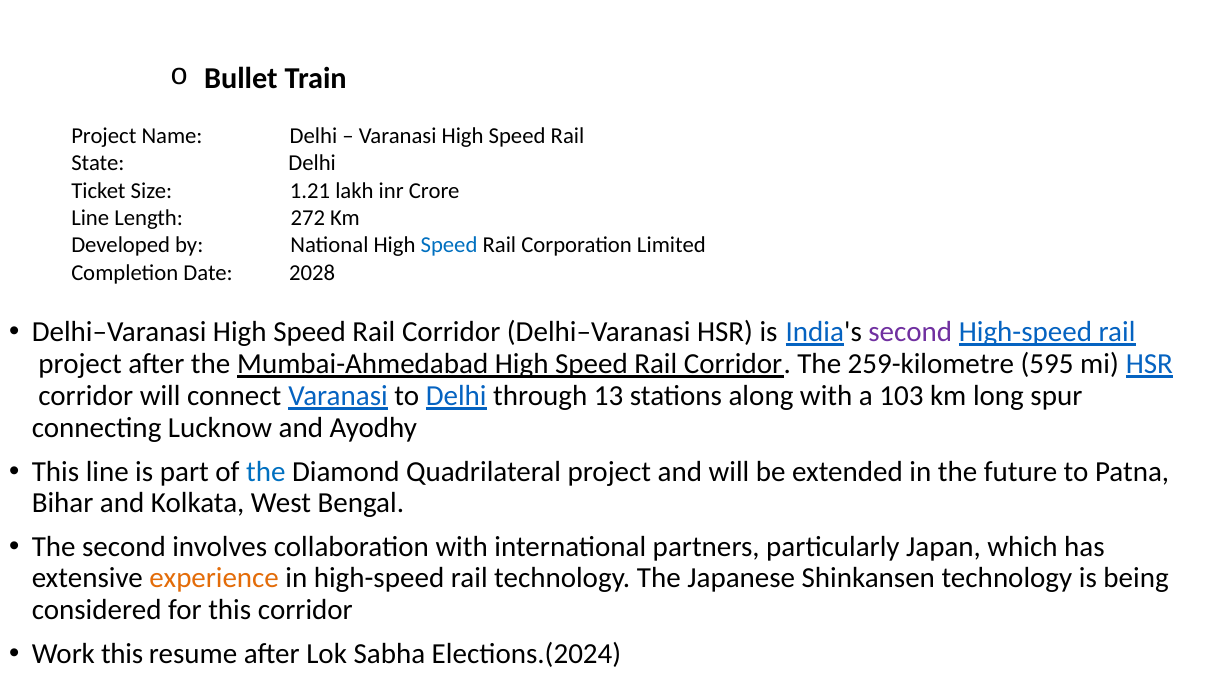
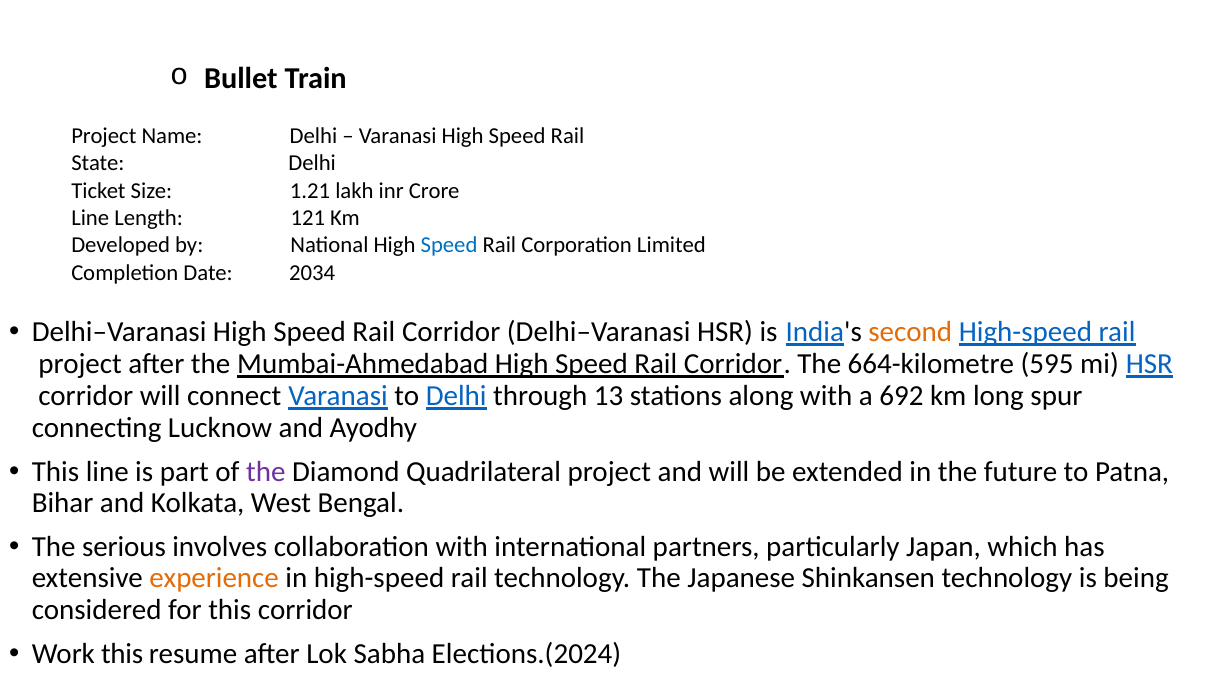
272: 272 -> 121
2028: 2028 -> 2034
second at (910, 332) colour: purple -> orange
259-kilometre: 259-kilometre -> 664-kilometre
103: 103 -> 692
the at (266, 471) colour: blue -> purple
The second: second -> serious
